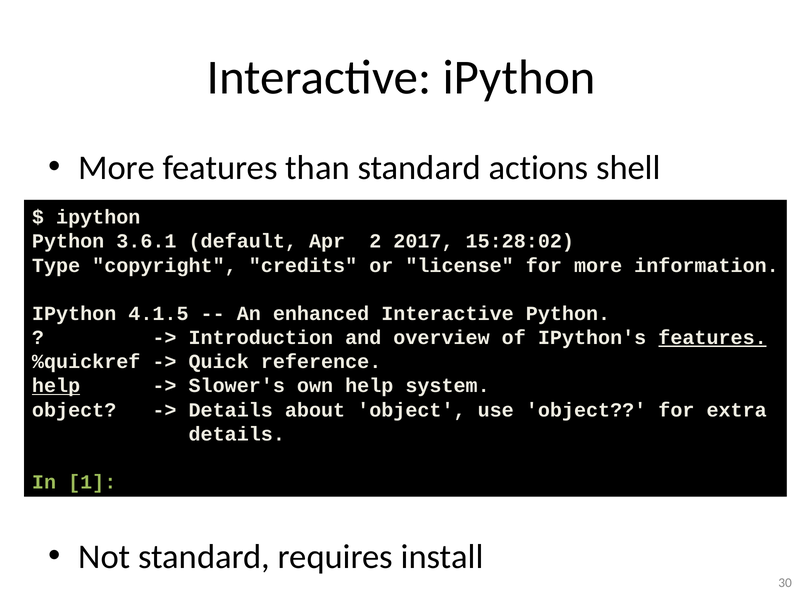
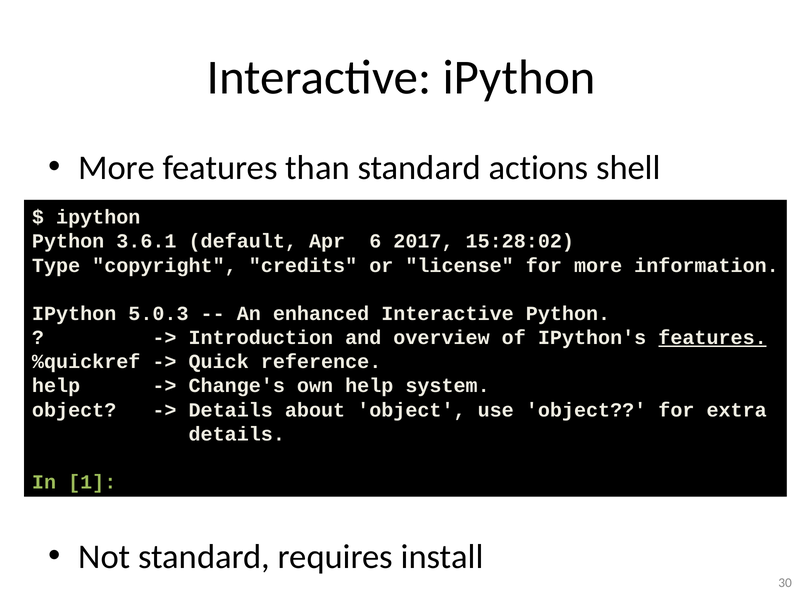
2: 2 -> 6
4.1.5: 4.1.5 -> 5.0.3
help at (56, 386) underline: present -> none
Slower's: Slower's -> Change's
